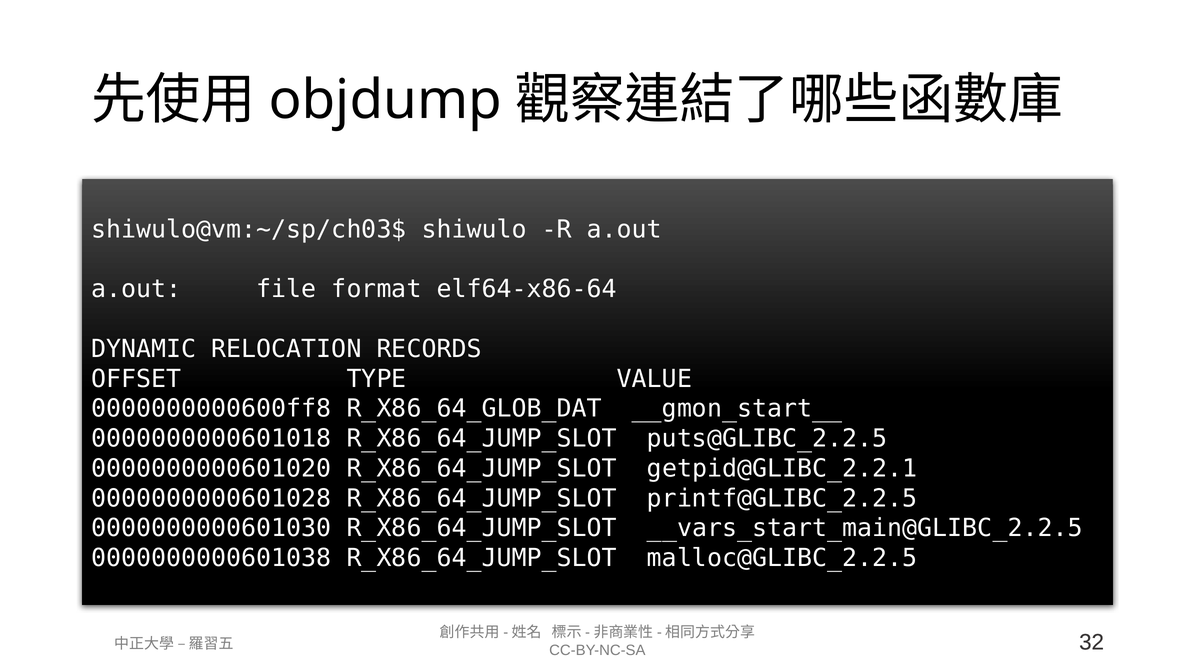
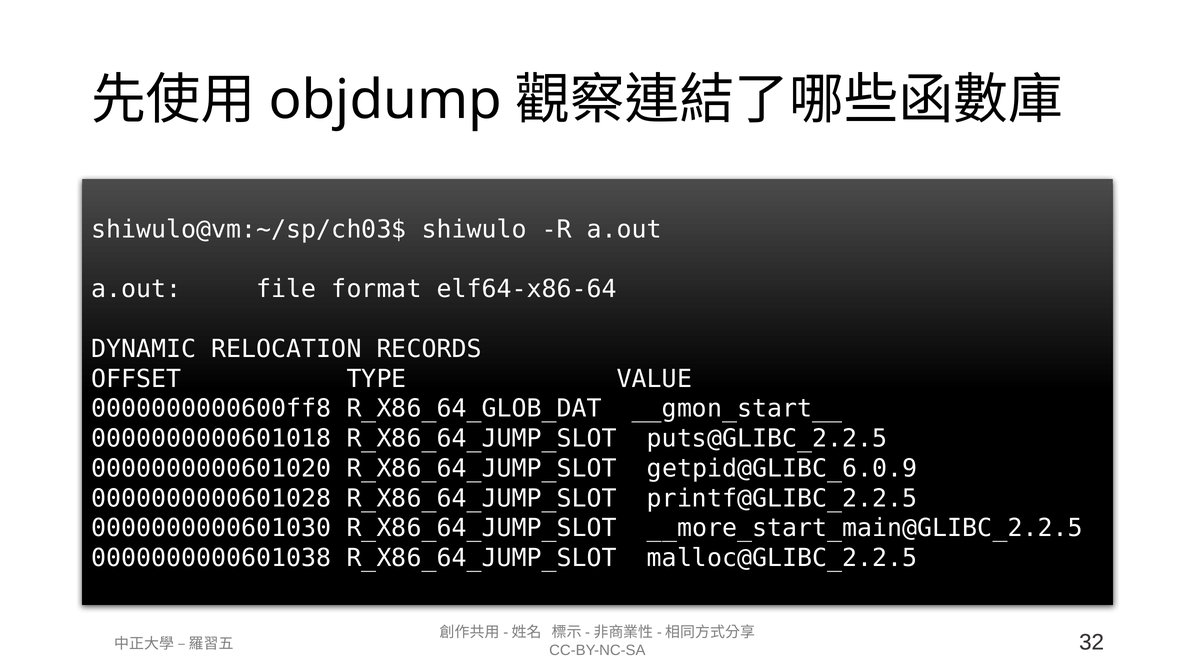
getpid@GLIBC_2.2.1: getpid@GLIBC_2.2.1 -> getpid@GLIBC_6.0.9
__vars_start_main@GLIBC_2.2.5: __vars_start_main@GLIBC_2.2.5 -> __more_start_main@GLIBC_2.2.5
